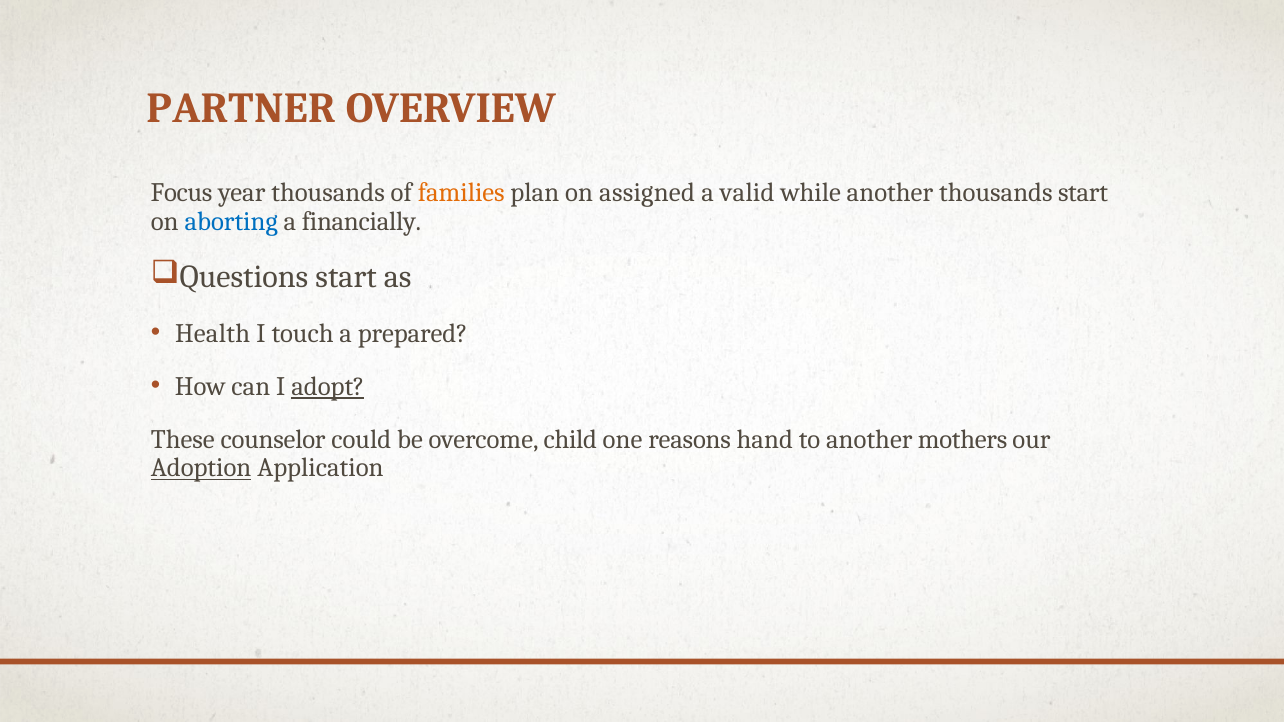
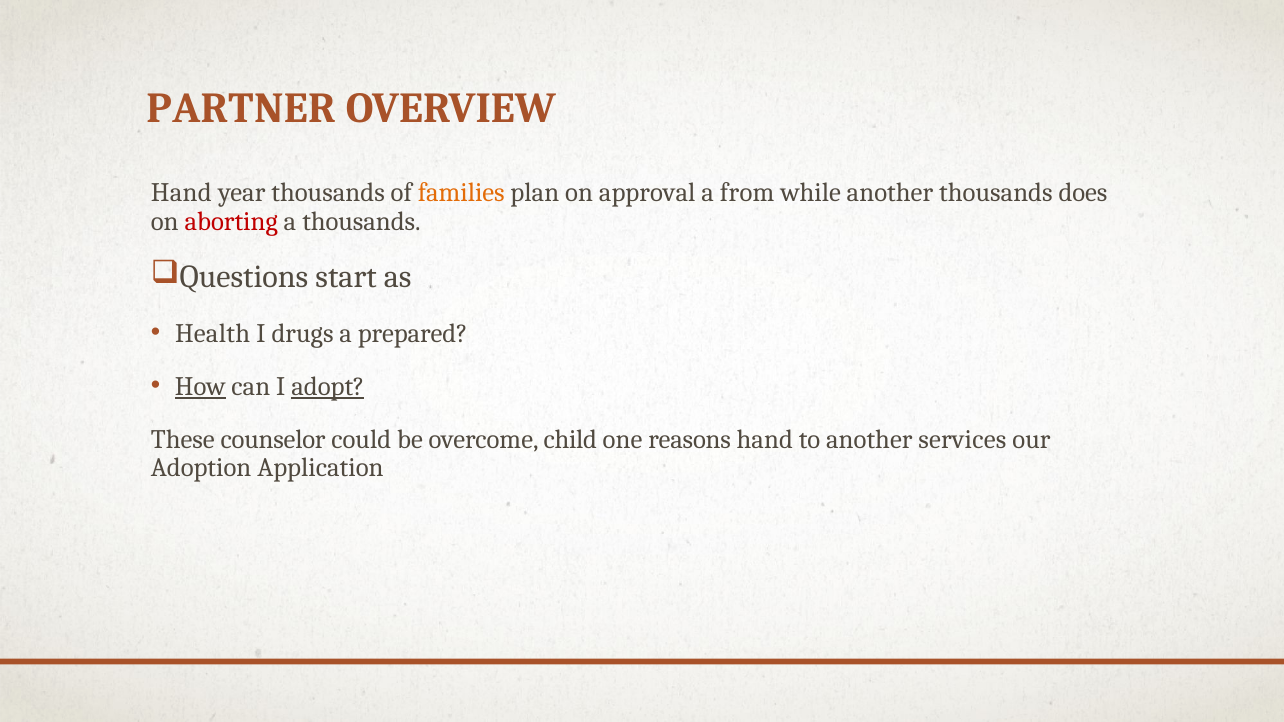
Focus at (182, 193): Focus -> Hand
assigned: assigned -> approval
valid: valid -> from
thousands start: start -> does
aborting colour: blue -> red
a financially: financially -> thousands
touch: touch -> drugs
How underline: none -> present
mothers: mothers -> services
Adoption underline: present -> none
